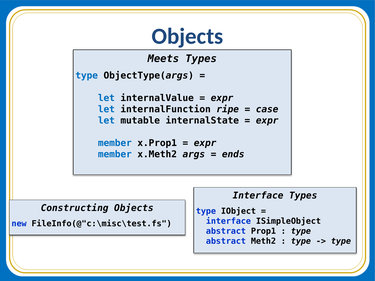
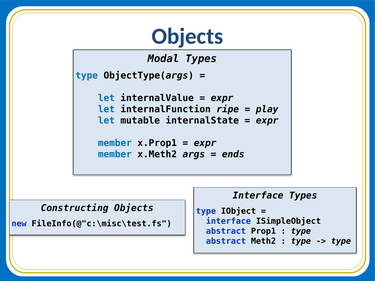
Meets: Meets -> Modal
case: case -> play
